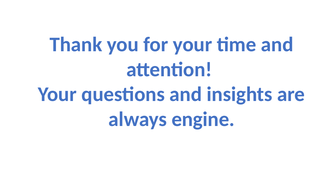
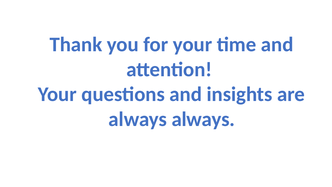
always engine: engine -> always
